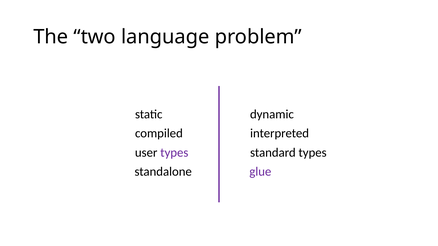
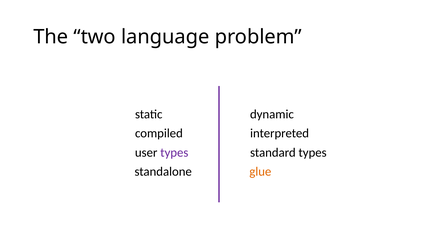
glue colour: purple -> orange
